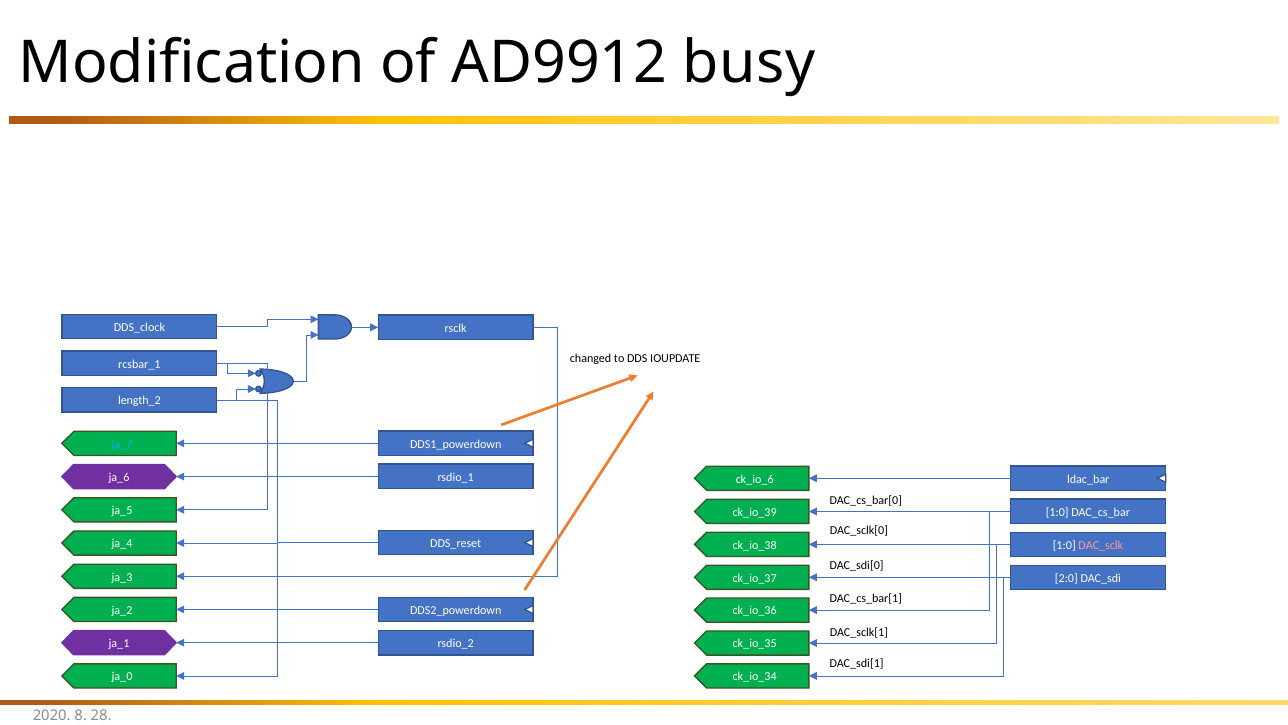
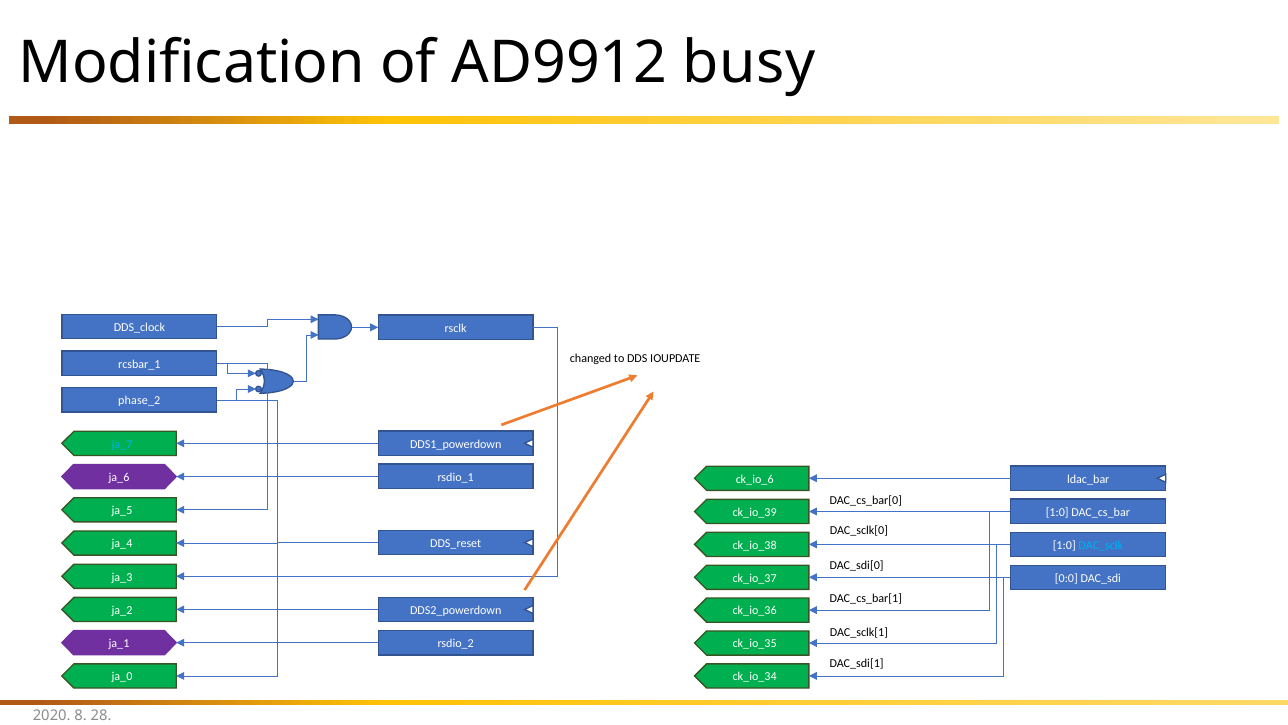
length_2: length_2 -> phase_2
DAC_sclk colour: pink -> light blue
2:0: 2:0 -> 0:0
